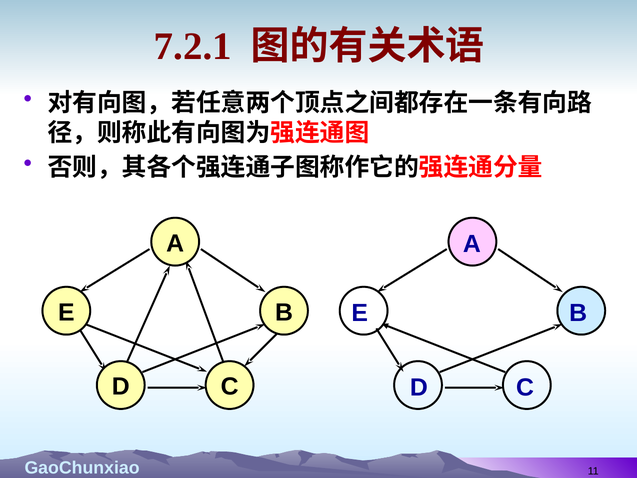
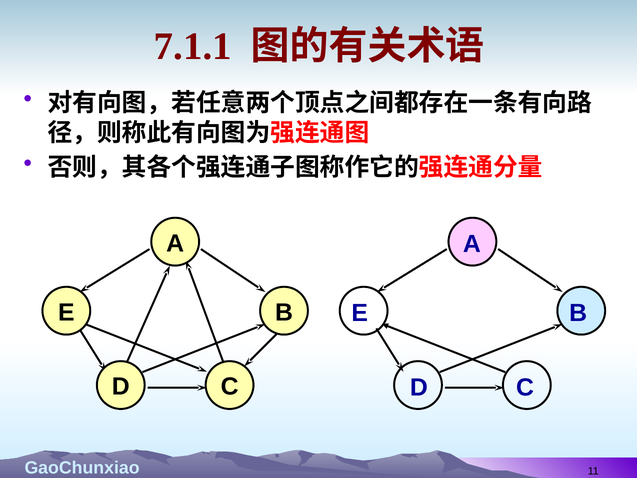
7.2.1: 7.2.1 -> 7.1.1
